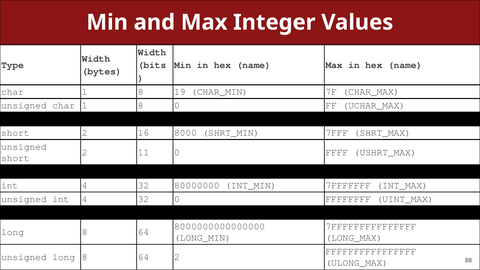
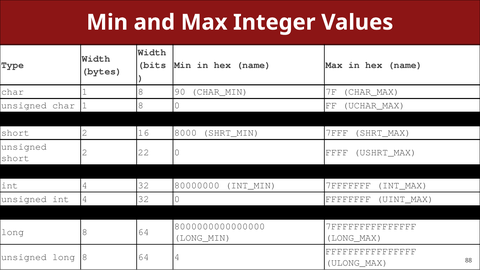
19: 19 -> 90
11: 11 -> 22
64 2: 2 -> 4
